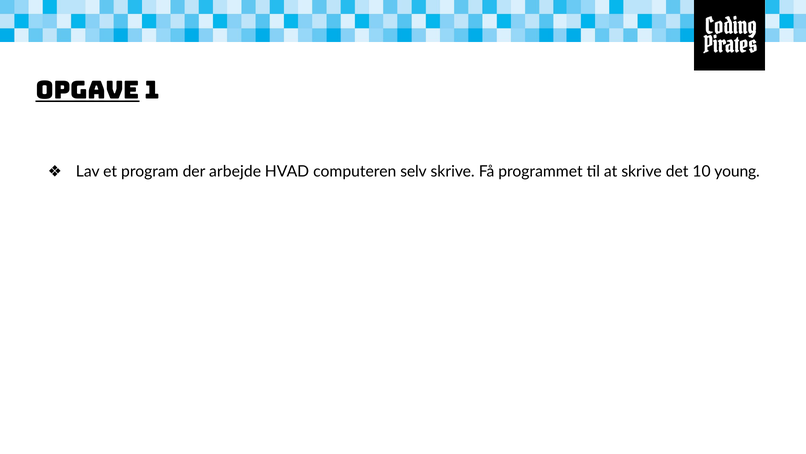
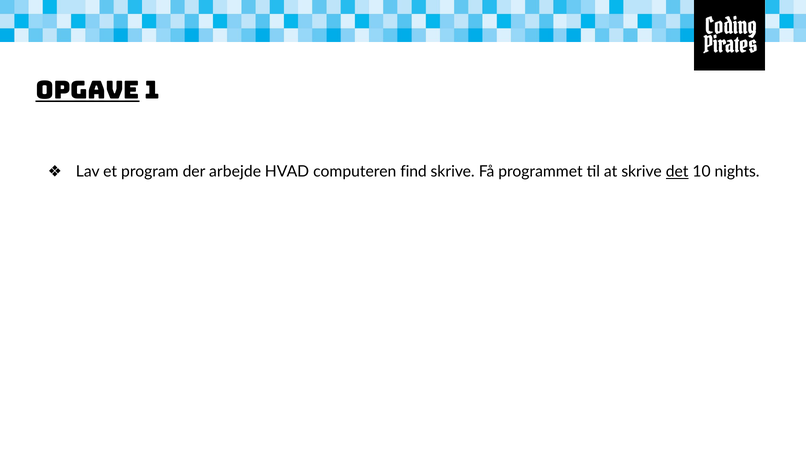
selv: selv -> find
det underline: none -> present
young: young -> nights
